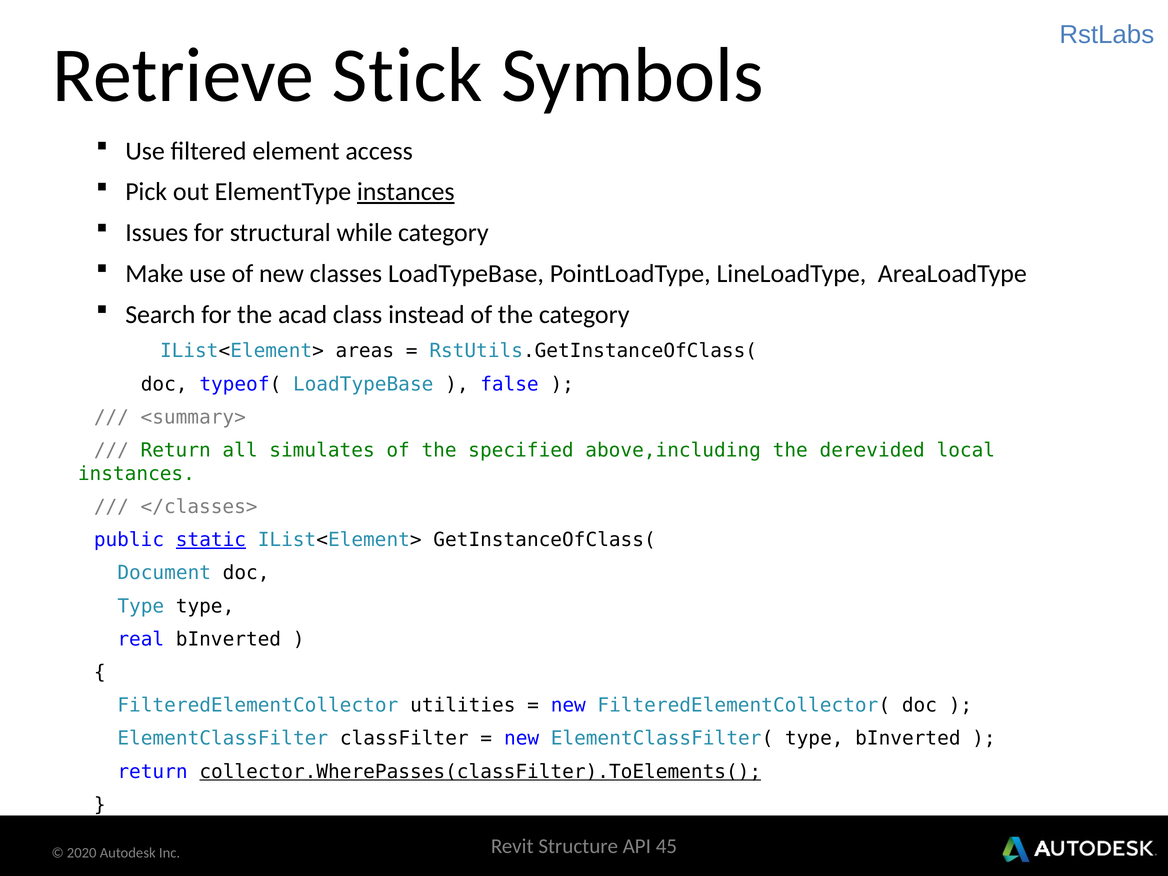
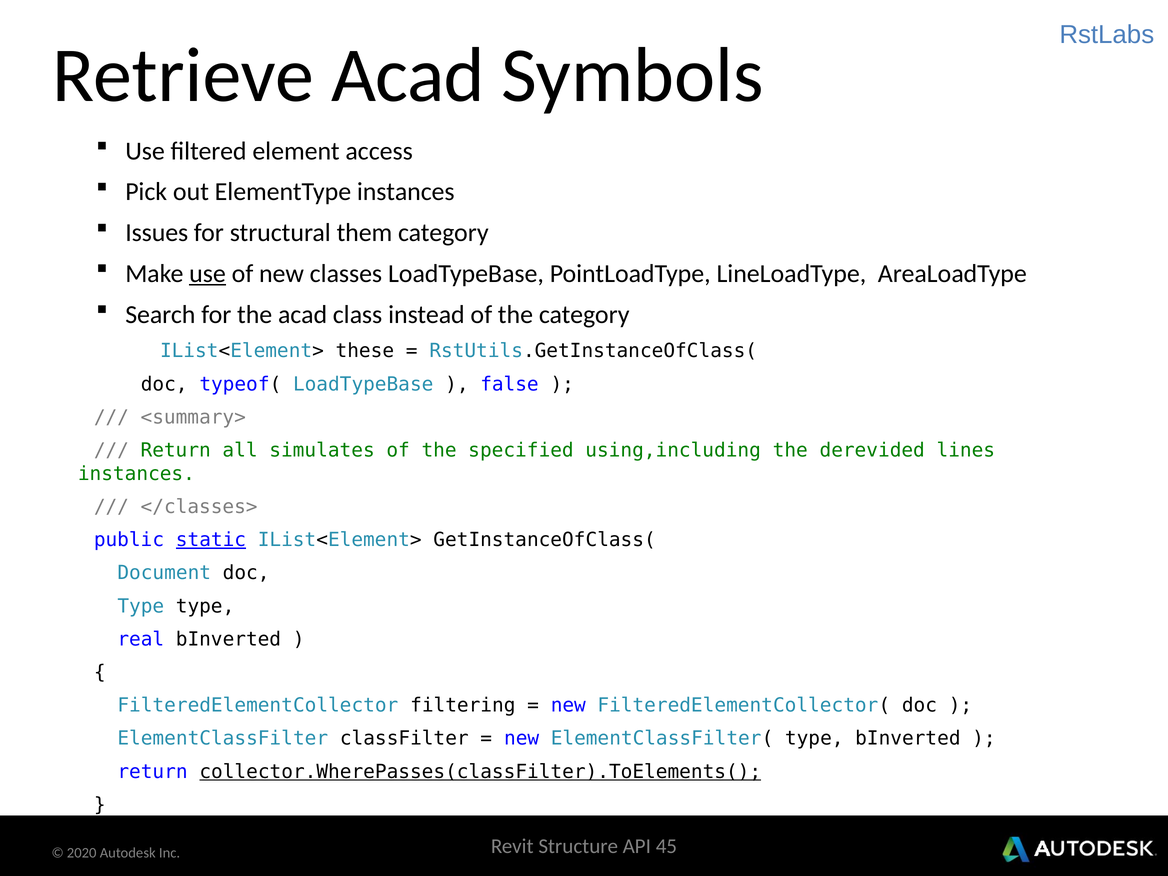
Retrieve Stick: Stick -> Acad
instances at (406, 192) underline: present -> none
while: while -> them
use at (208, 274) underline: none -> present
areas: areas -> these
above,including: above,including -> using,including
local: local -> lines
utilities: utilities -> filtering
